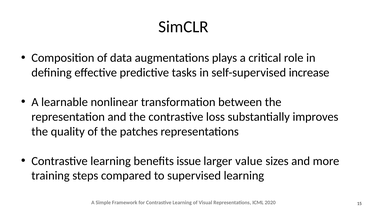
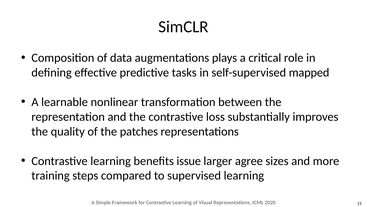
increase: increase -> mapped
value: value -> agree
